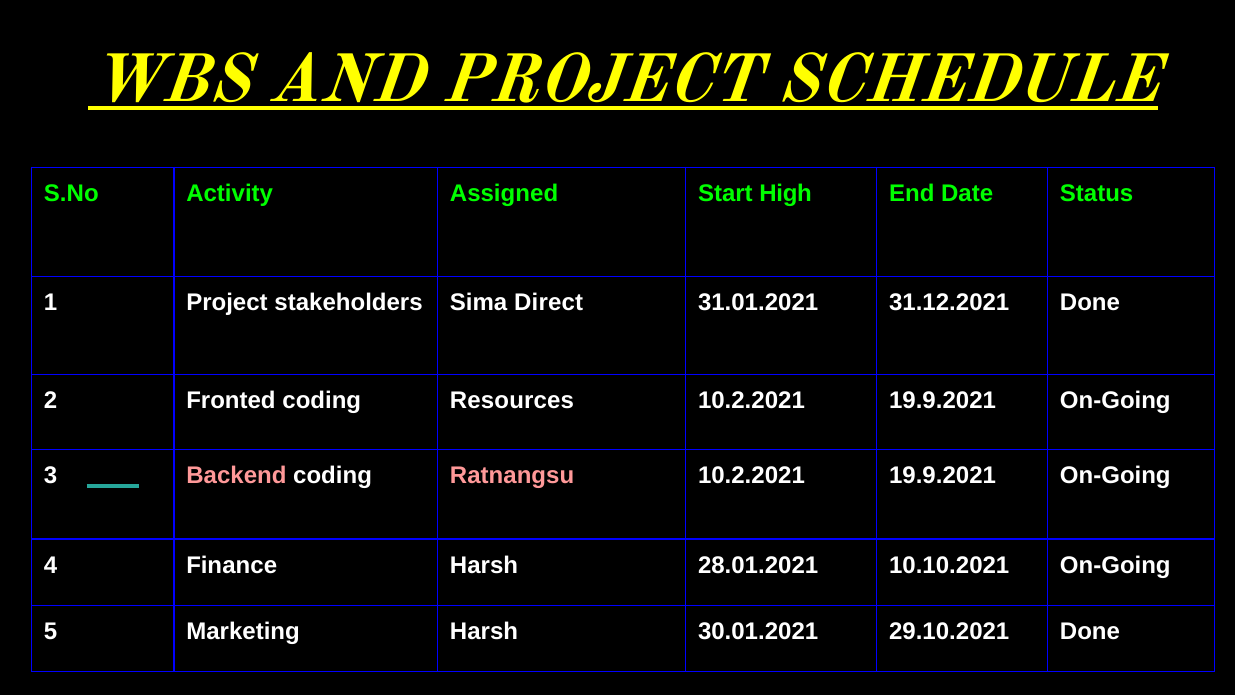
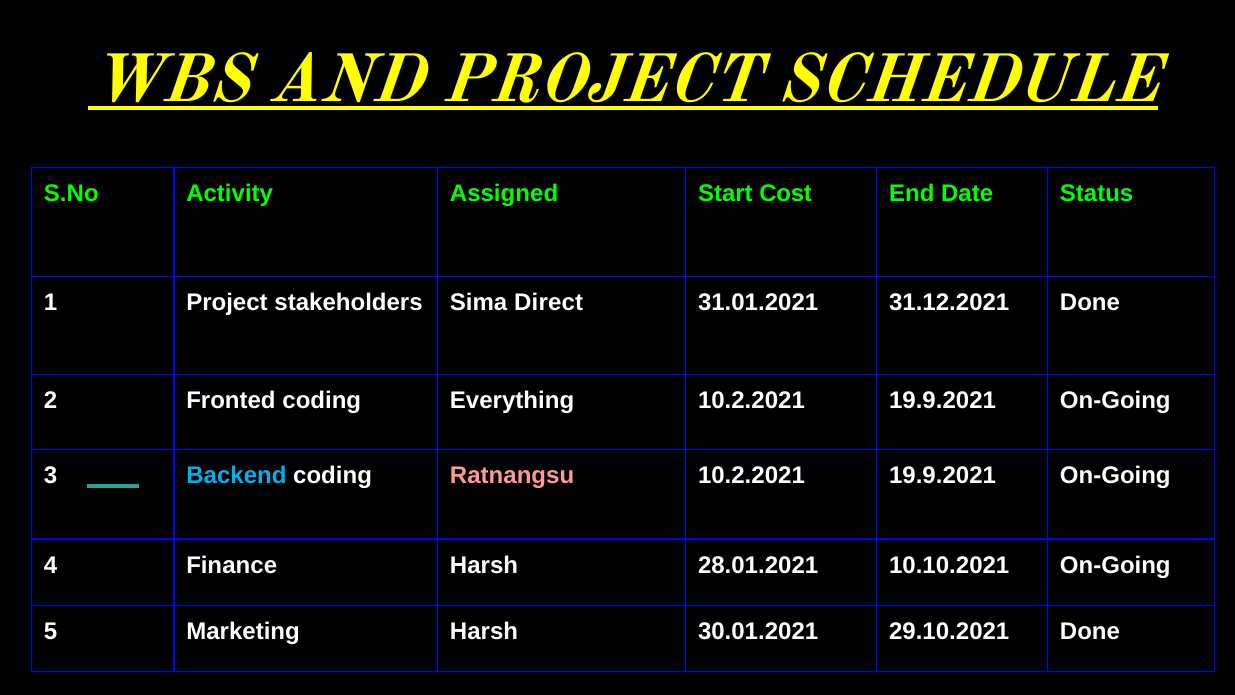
High: High -> Cost
Resources: Resources -> Everything
Backend colour: pink -> light blue
